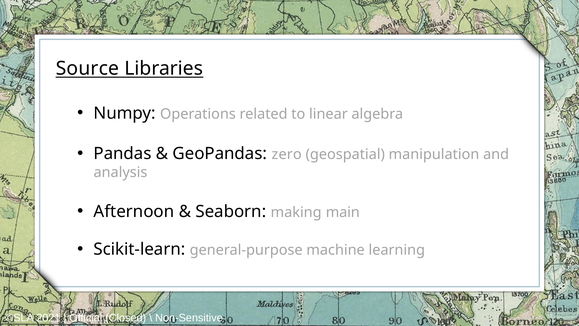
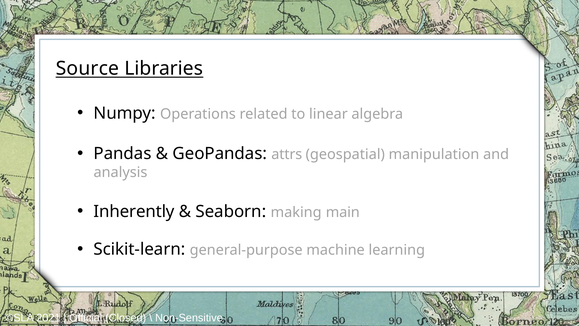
zero: zero -> attrs
Afternoon: Afternoon -> Inherently
